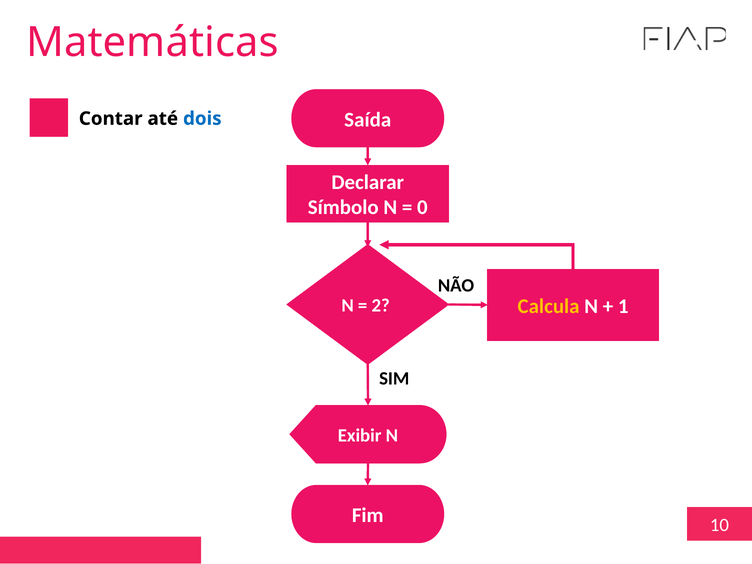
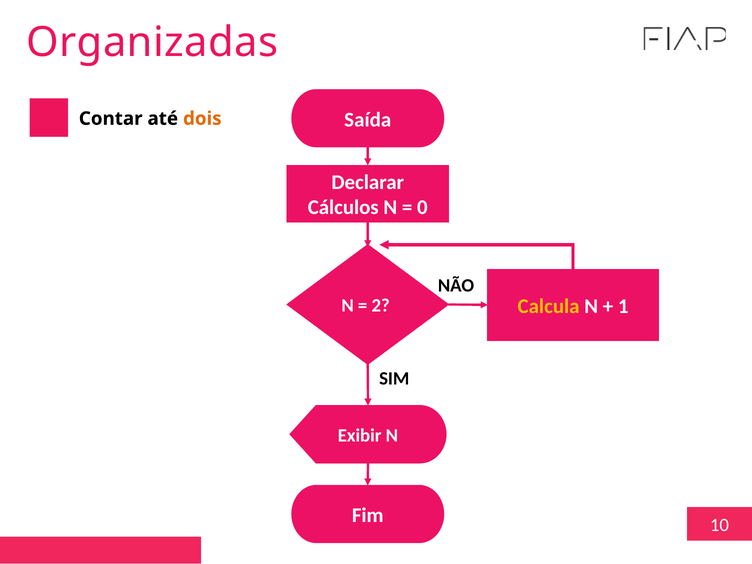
Matemáticas: Matemáticas -> Organizadas
dois colour: blue -> orange
Símbolo: Símbolo -> Cálculos
